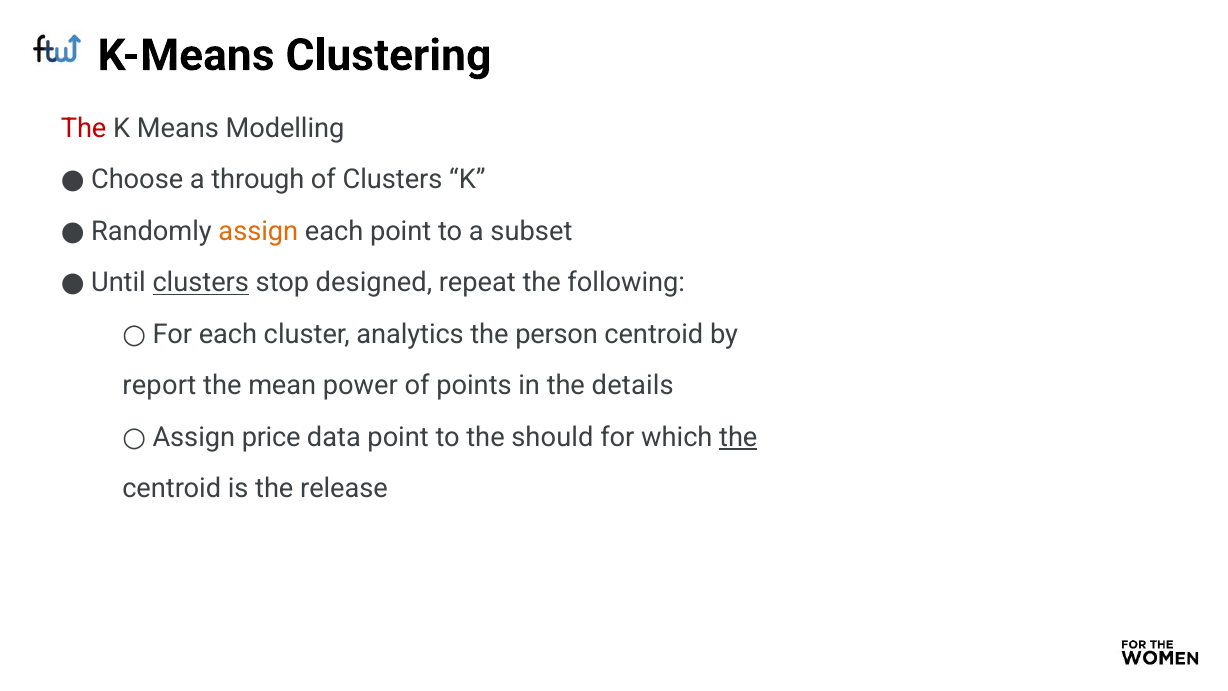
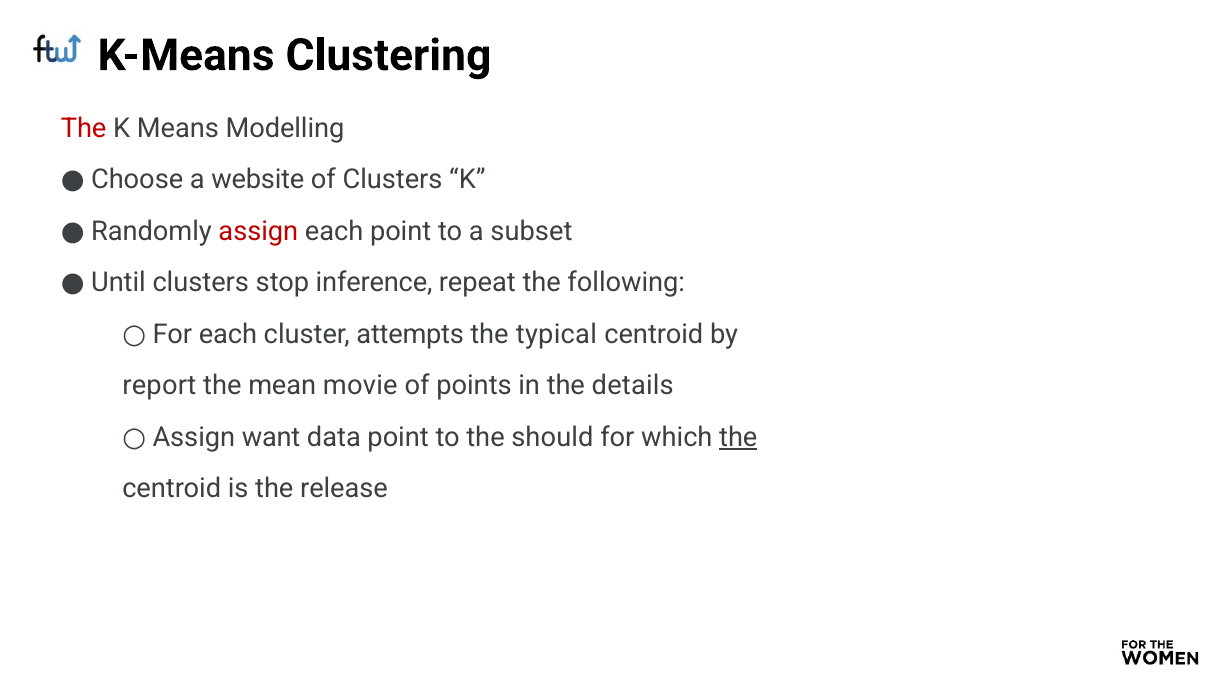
through: through -> website
assign colour: orange -> red
clusters at (201, 283) underline: present -> none
designed: designed -> inference
analytics: analytics -> attempts
person: person -> typical
power: power -> movie
price: price -> want
